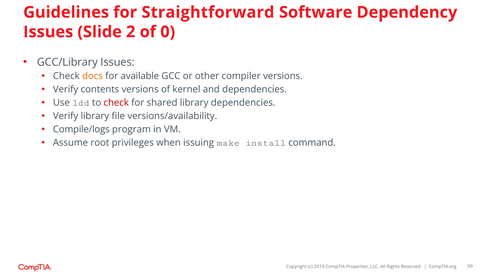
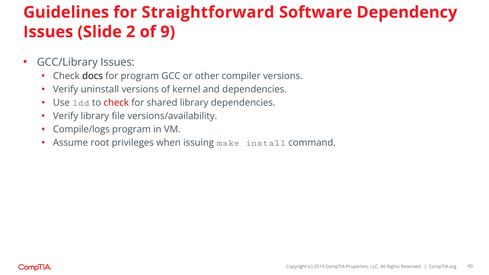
0: 0 -> 9
docs colour: orange -> black
for available: available -> program
contents: contents -> uninstall
